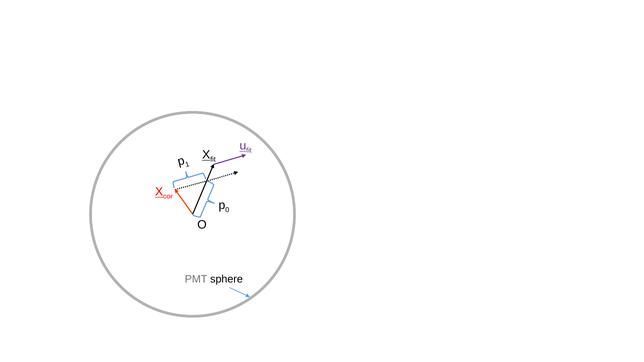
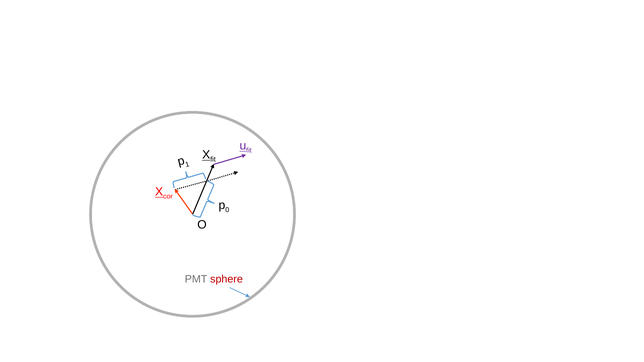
sphere colour: black -> red
